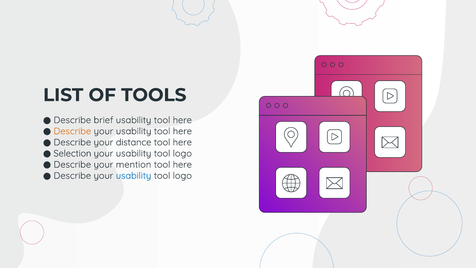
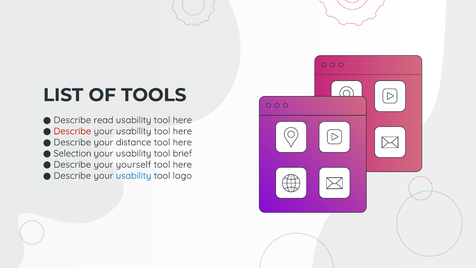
brief: brief -> read
Describe at (72, 131) colour: orange -> red
logo at (182, 153): logo -> brief
mention: mention -> yourself
